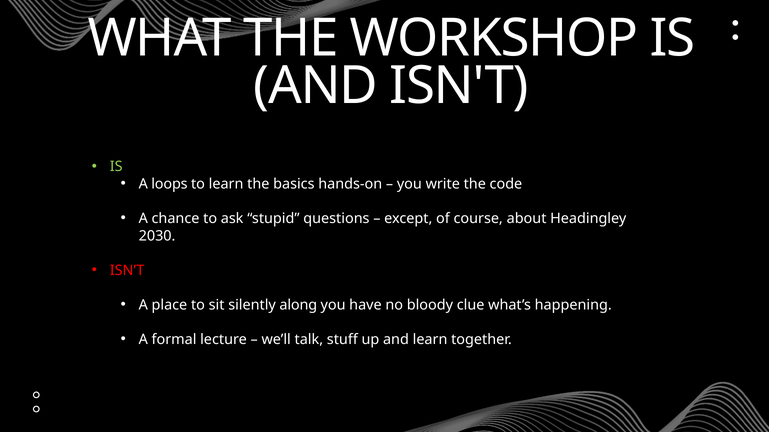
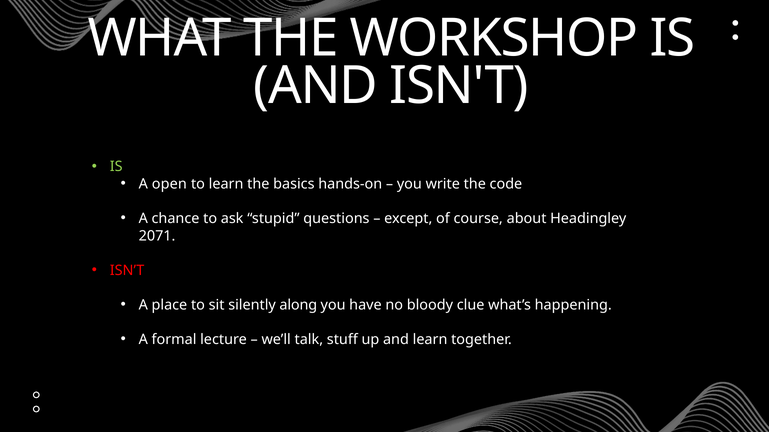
loops: loops -> open
2030: 2030 -> 2071
